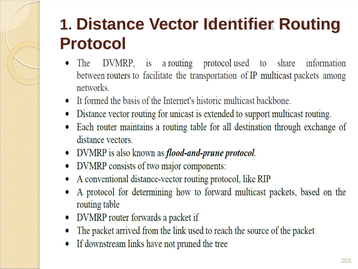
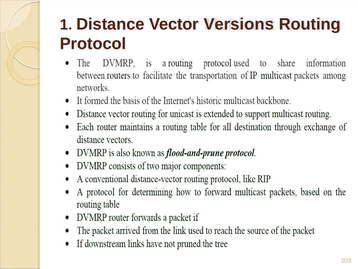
Identifier: Identifier -> Versions
